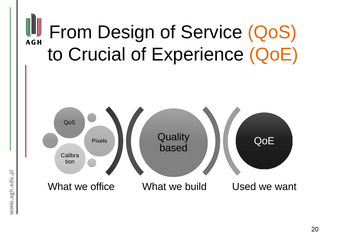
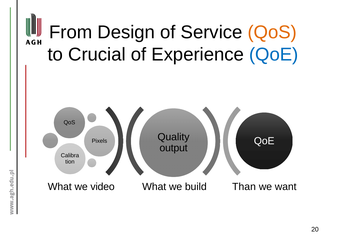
QoE at (274, 55) colour: orange -> blue
based: based -> output
office: office -> video
Used: Used -> Than
